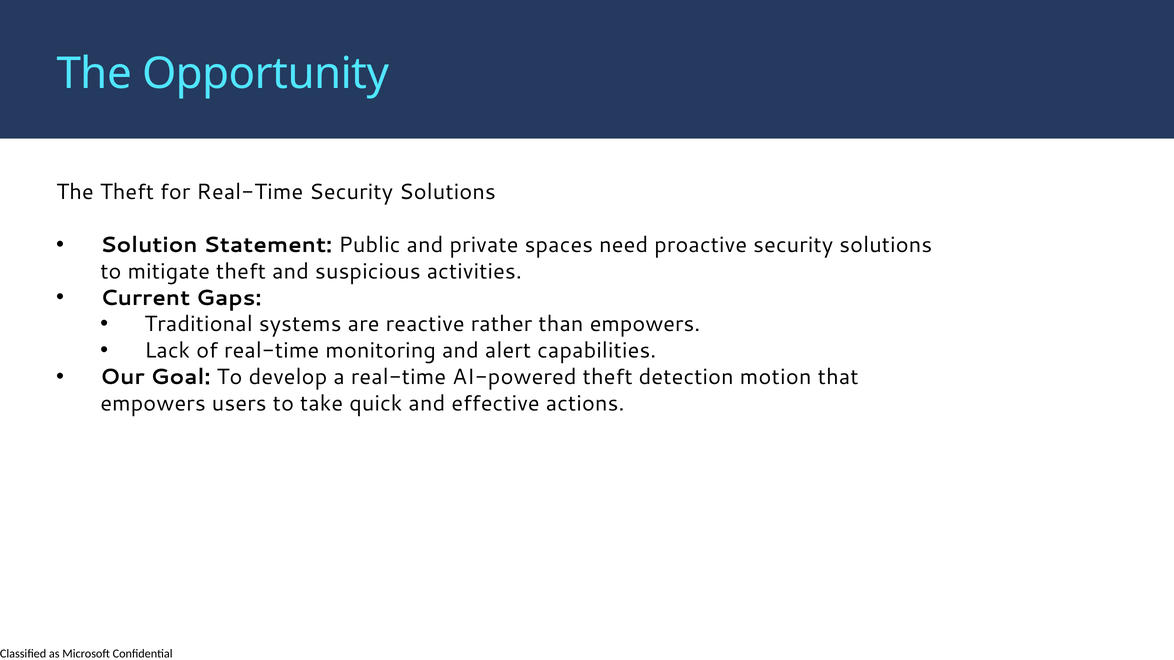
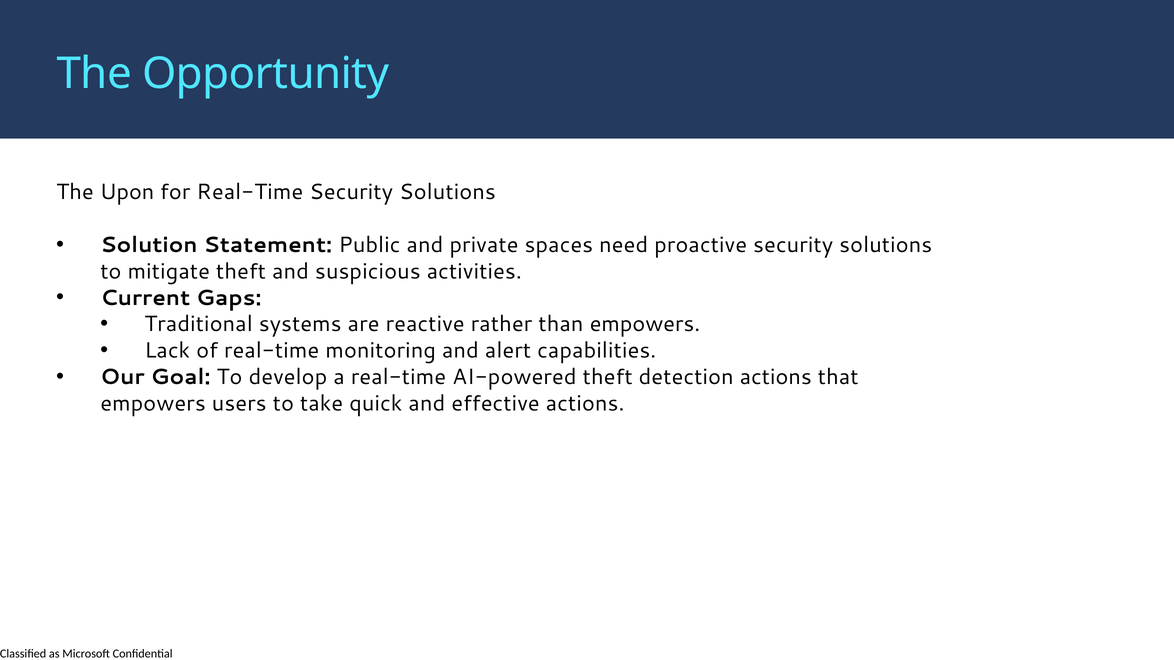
The Theft: Theft -> Upon
detection motion: motion -> actions
